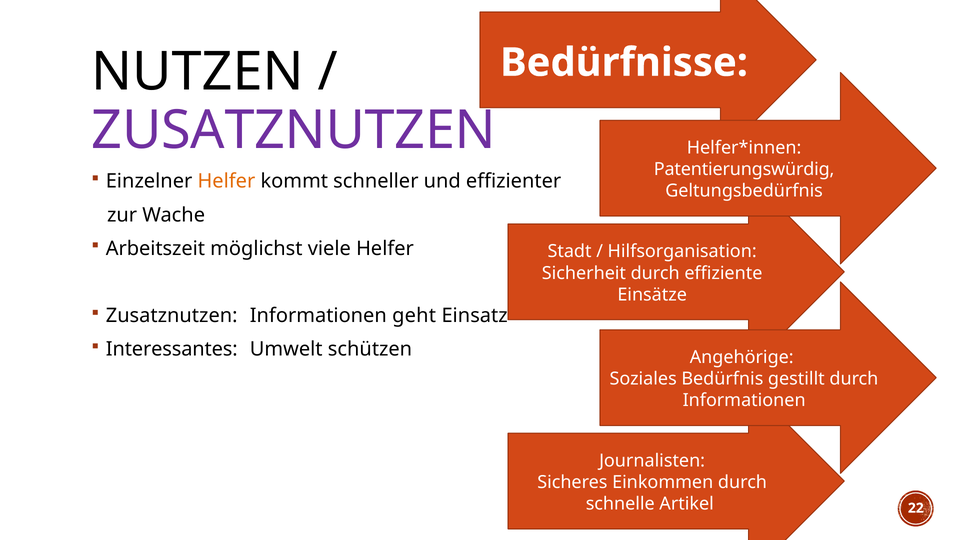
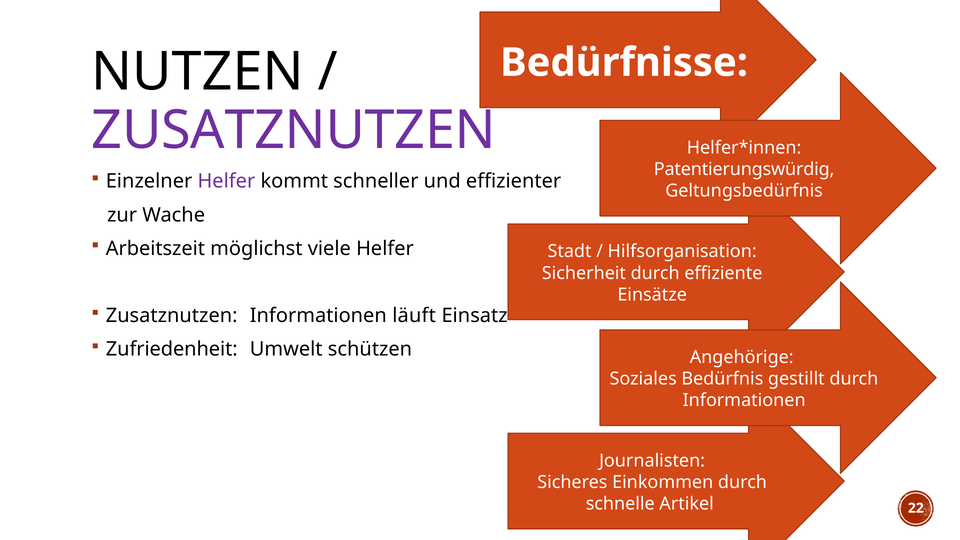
Helfer at (226, 181) colour: orange -> purple
geht: geht -> läuft
Interessantes: Interessantes -> Zufriedenheit
